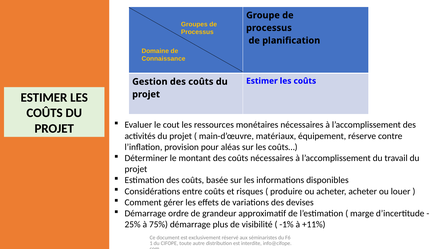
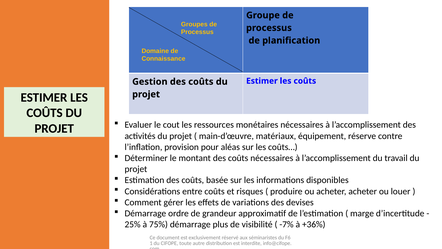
-1%: -1% -> -7%
+11%: +11% -> +36%
